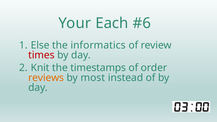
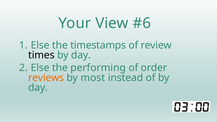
Each: Each -> View
informatics: informatics -> timestamps
times colour: red -> black
Knit at (40, 68): Knit -> Else
timestamps: timestamps -> performing
